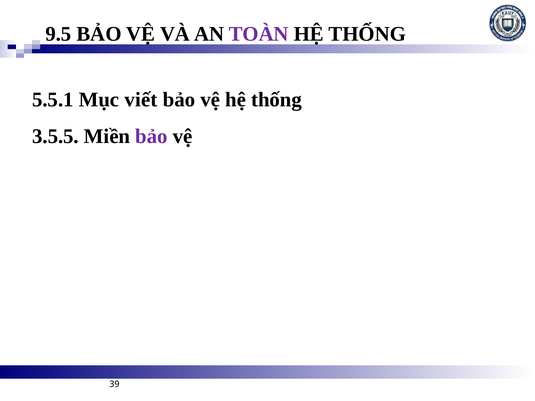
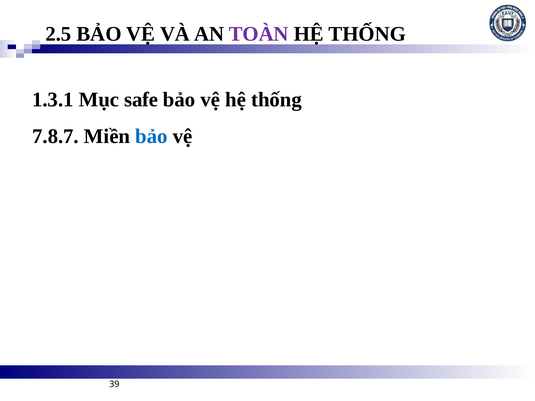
9.5: 9.5 -> 2.5
5.5.1: 5.5.1 -> 1.3.1
viết: viết -> safe
3.5.5: 3.5.5 -> 7.8.7
bảo at (151, 136) colour: purple -> blue
